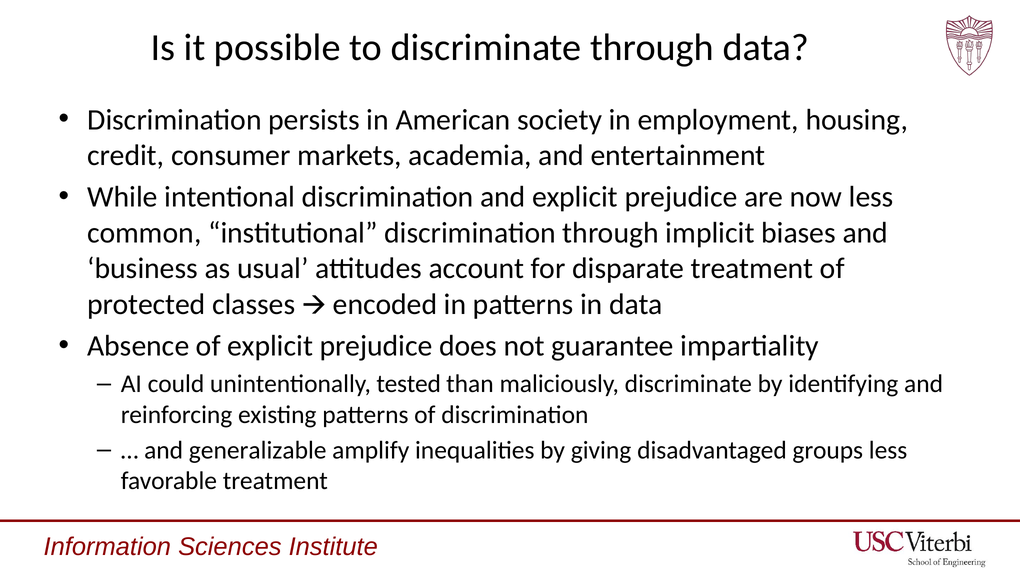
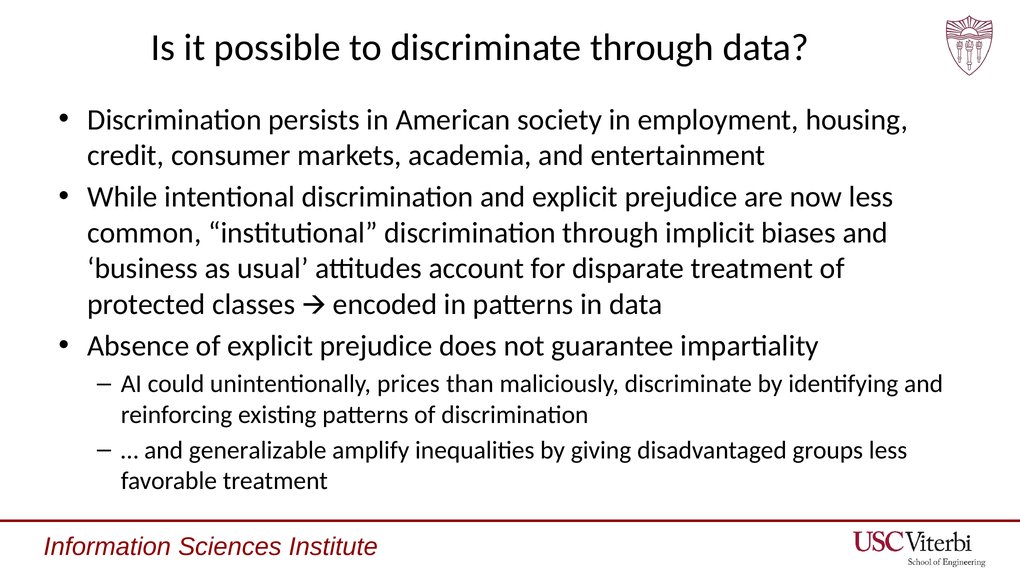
tested: tested -> prices
